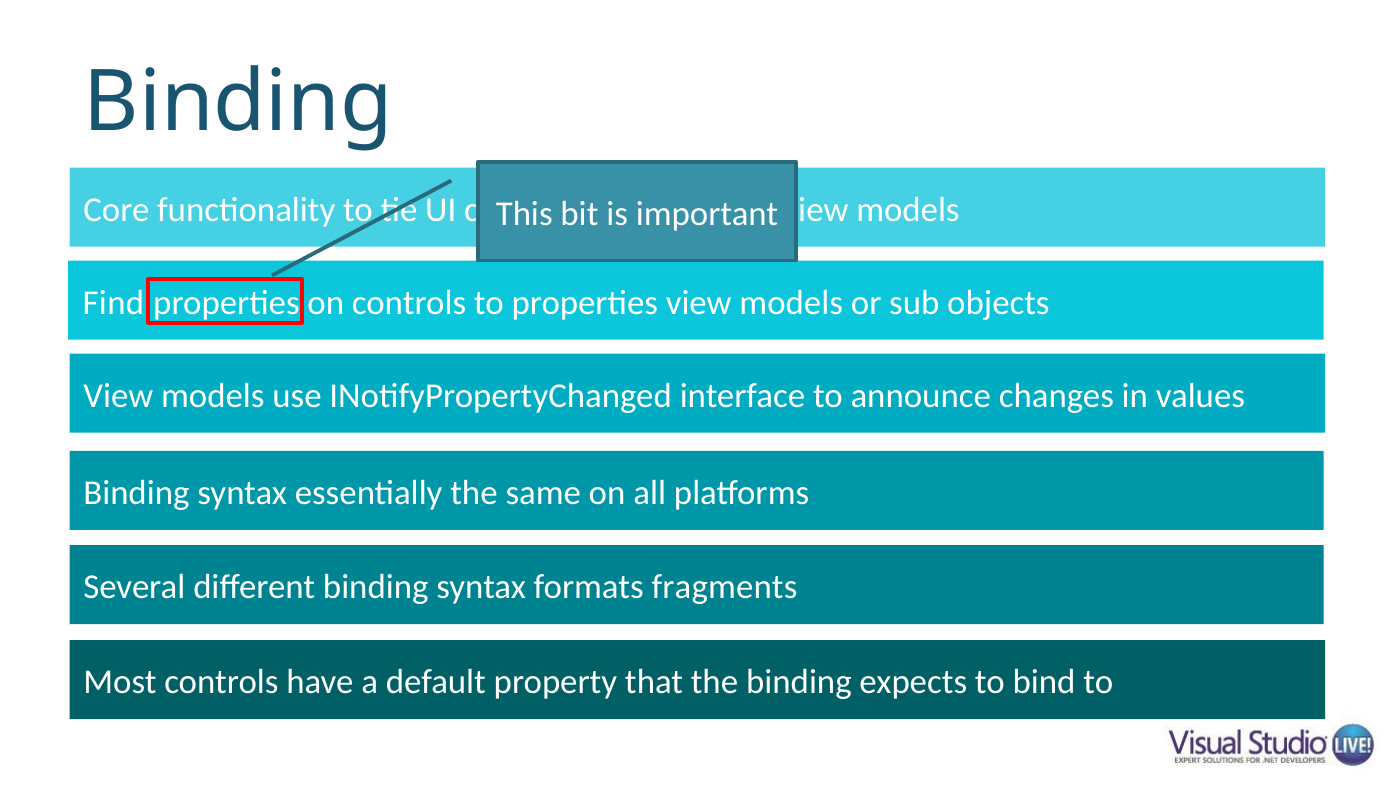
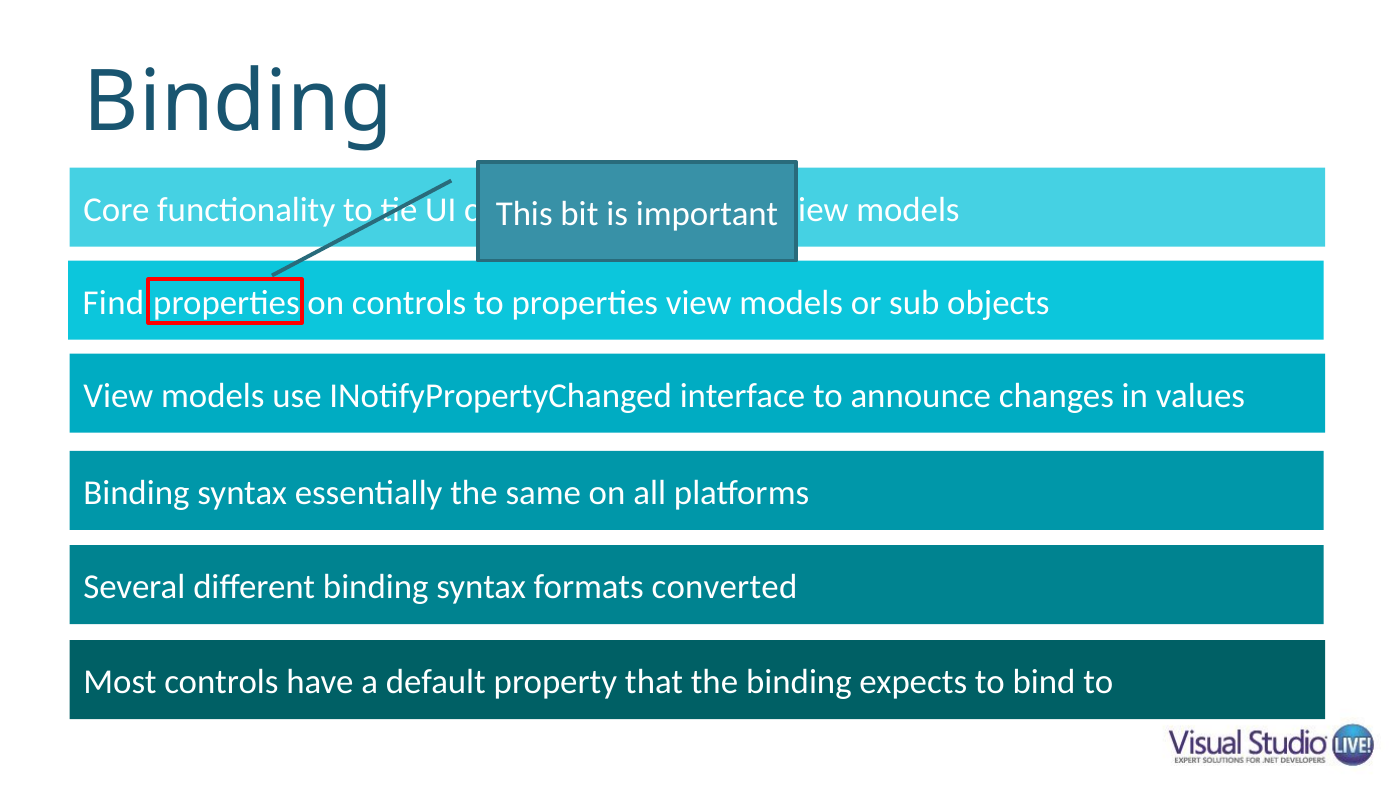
fragments: fragments -> converted
